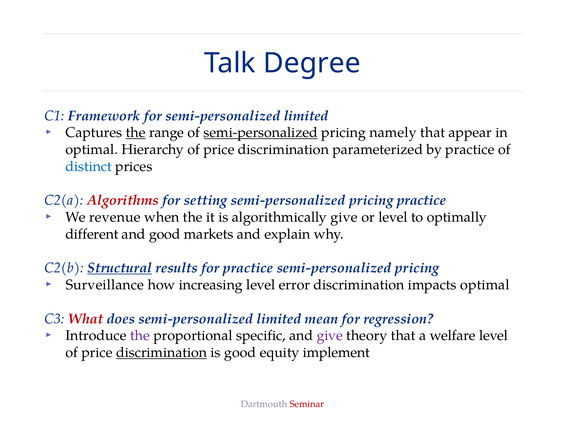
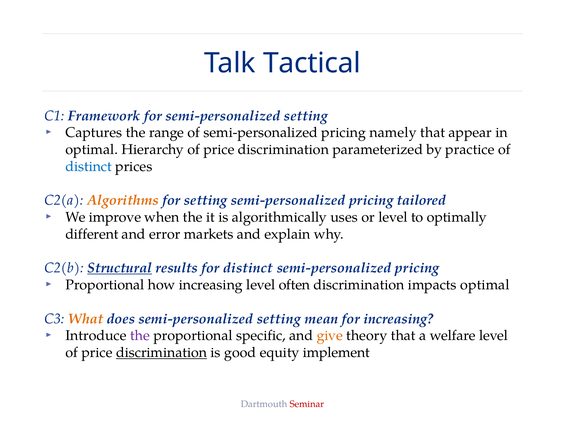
Degree: Degree -> Tactical
for semi-personalized limited: limited -> setting
the at (136, 133) underline: present -> none
semi-personalized at (261, 133) underline: present -> none
Algorithms colour: red -> orange
pricing practice: practice -> tailored
revenue: revenue -> improve
algorithmically give: give -> uses
and good: good -> error
for practice: practice -> distinct
Surveillance at (105, 285): Surveillance -> Proportional
error: error -> often
What colour: red -> orange
does semi-personalized limited: limited -> setting
for regression: regression -> increasing
give at (330, 336) colour: purple -> orange
